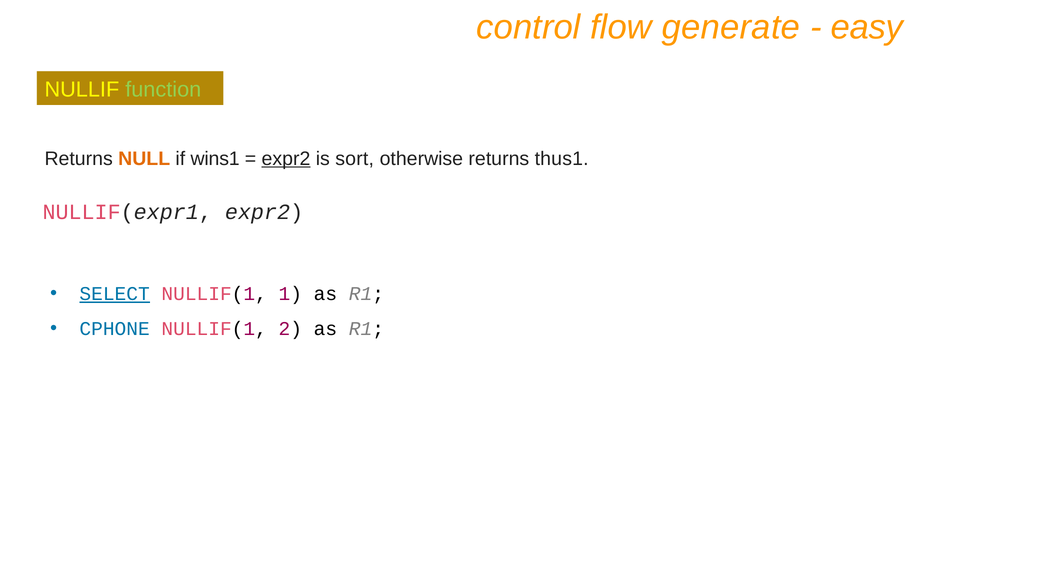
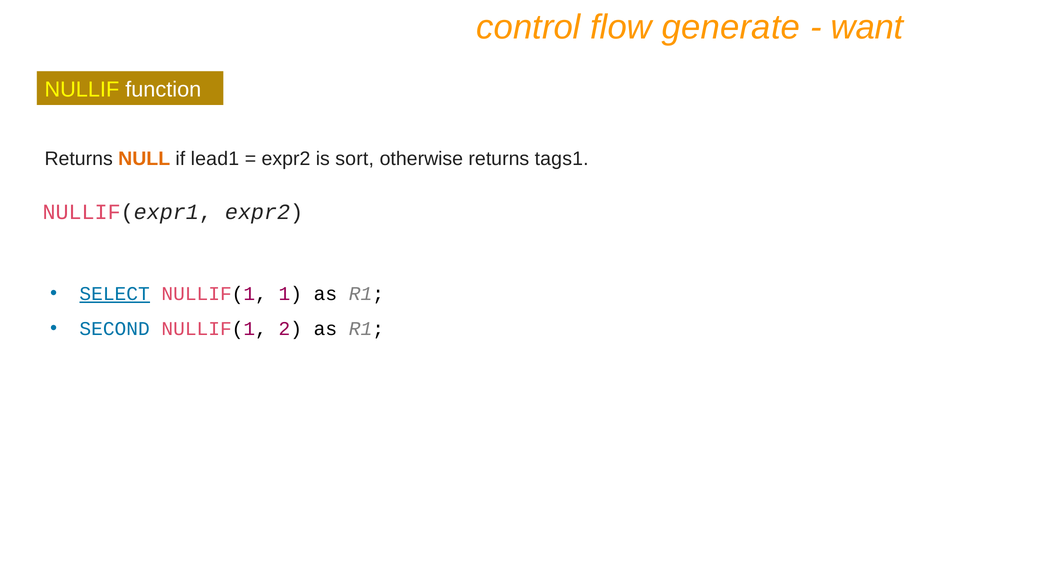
easy: easy -> want
function colour: light green -> white
wins1: wins1 -> lead1
expr2 at (286, 159) underline: present -> none
thus1: thus1 -> tags1
CPHONE: CPHONE -> SECOND
